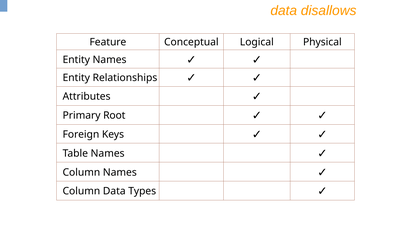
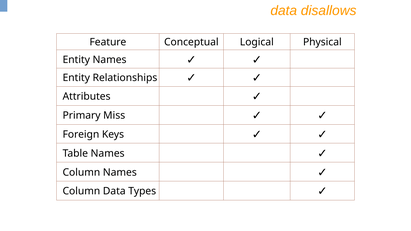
Root: Root -> Miss
